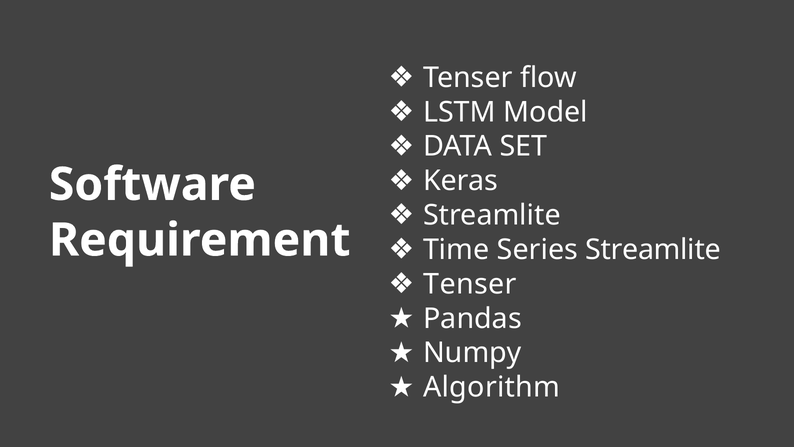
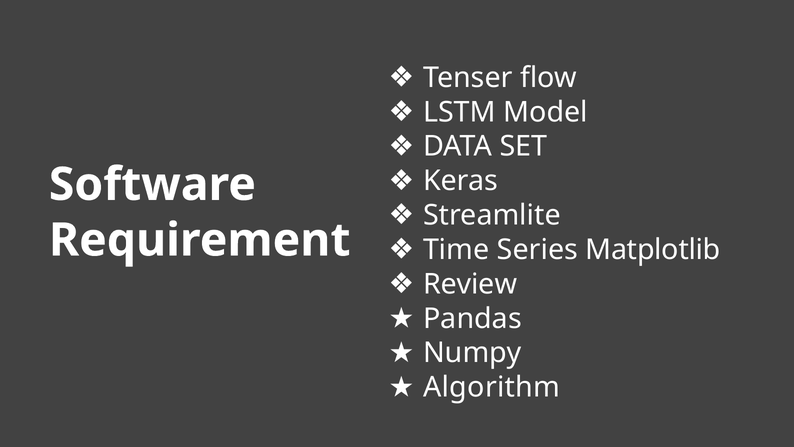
Series Streamlite: Streamlite -> Matplotlib
Tenser at (470, 284): Tenser -> Review
